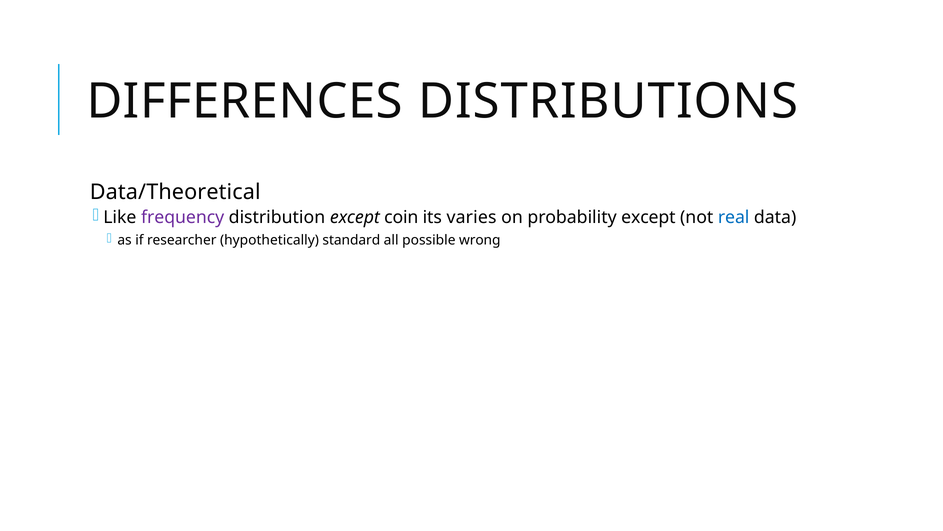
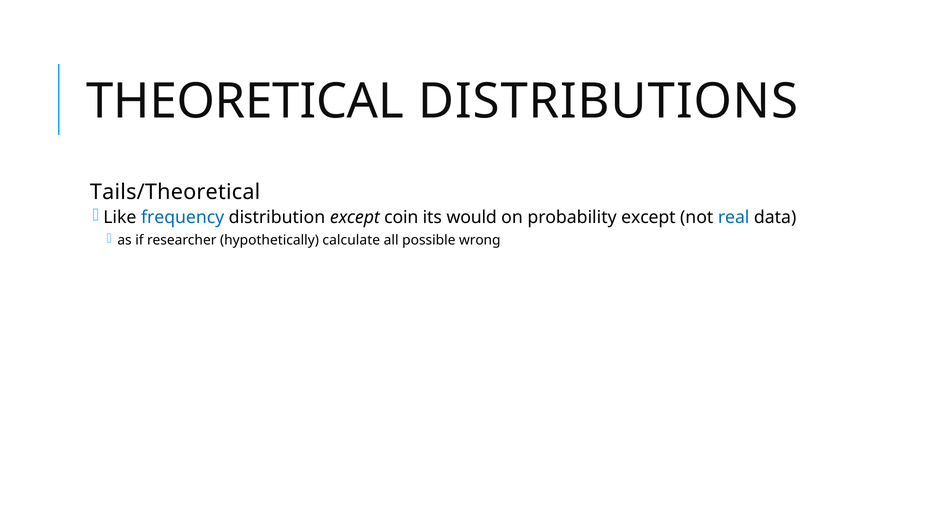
DIFFERENCES: DIFFERENCES -> THEORETICAL
Data/Theoretical: Data/Theoretical -> Tails/Theoretical
frequency colour: purple -> blue
varies: varies -> would
standard: standard -> calculate
